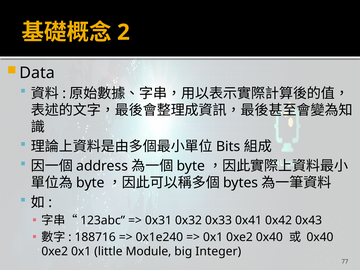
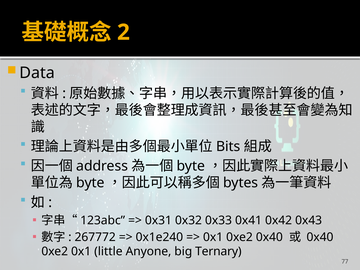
188716: 188716 -> 267772
Module: Module -> Anyone
Integer: Integer -> Ternary
